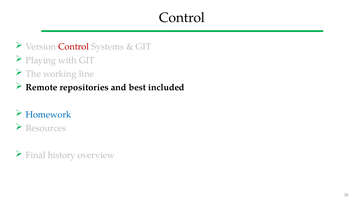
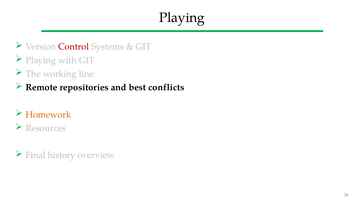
Control at (182, 18): Control -> Playing
included: included -> conflicts
Homework colour: blue -> orange
